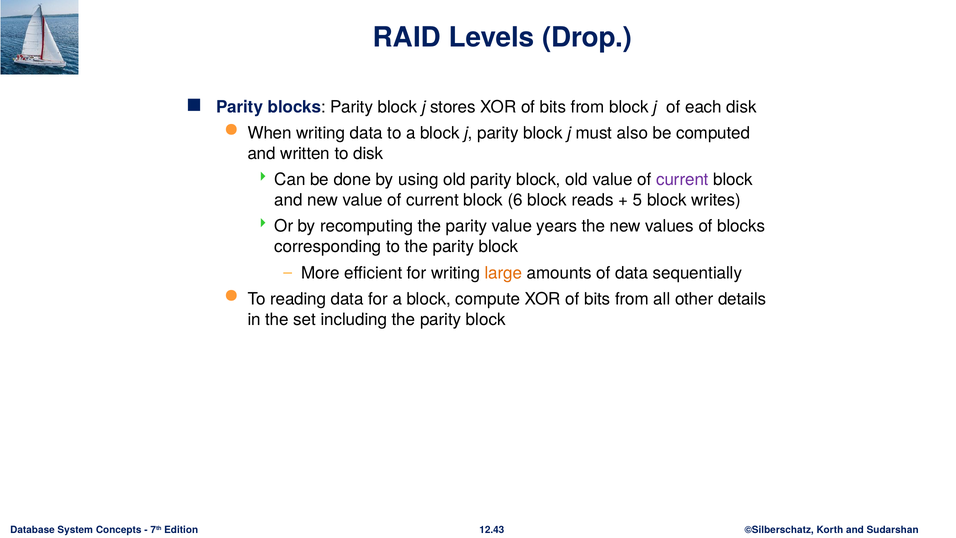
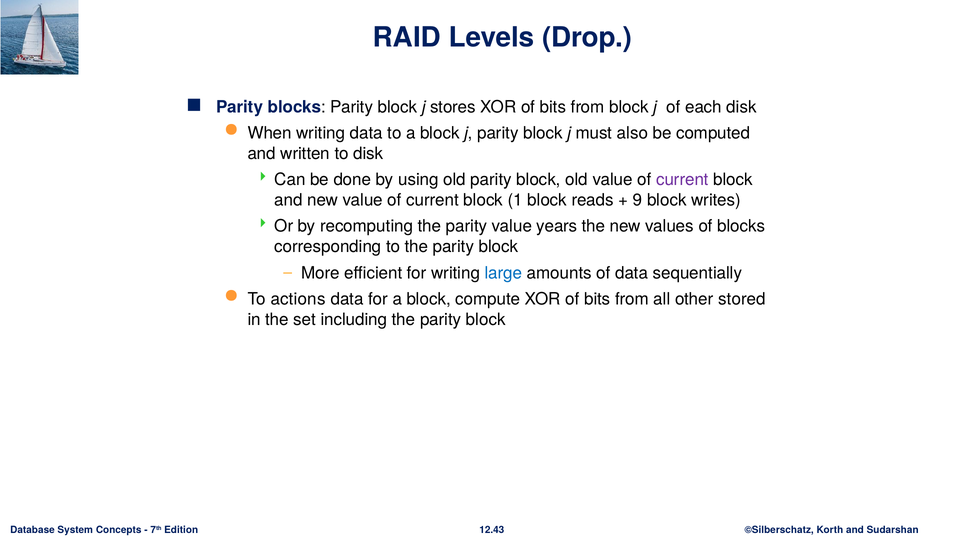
6: 6 -> 1
5: 5 -> 9
large colour: orange -> blue
reading: reading -> actions
details: details -> stored
